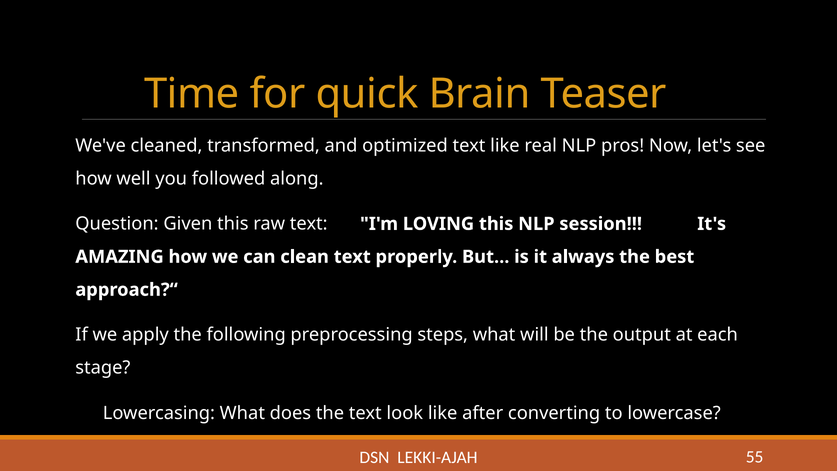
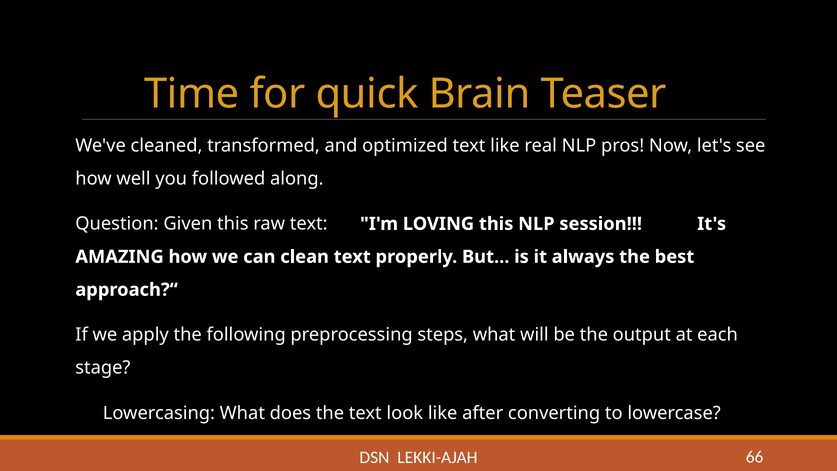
55: 55 -> 66
